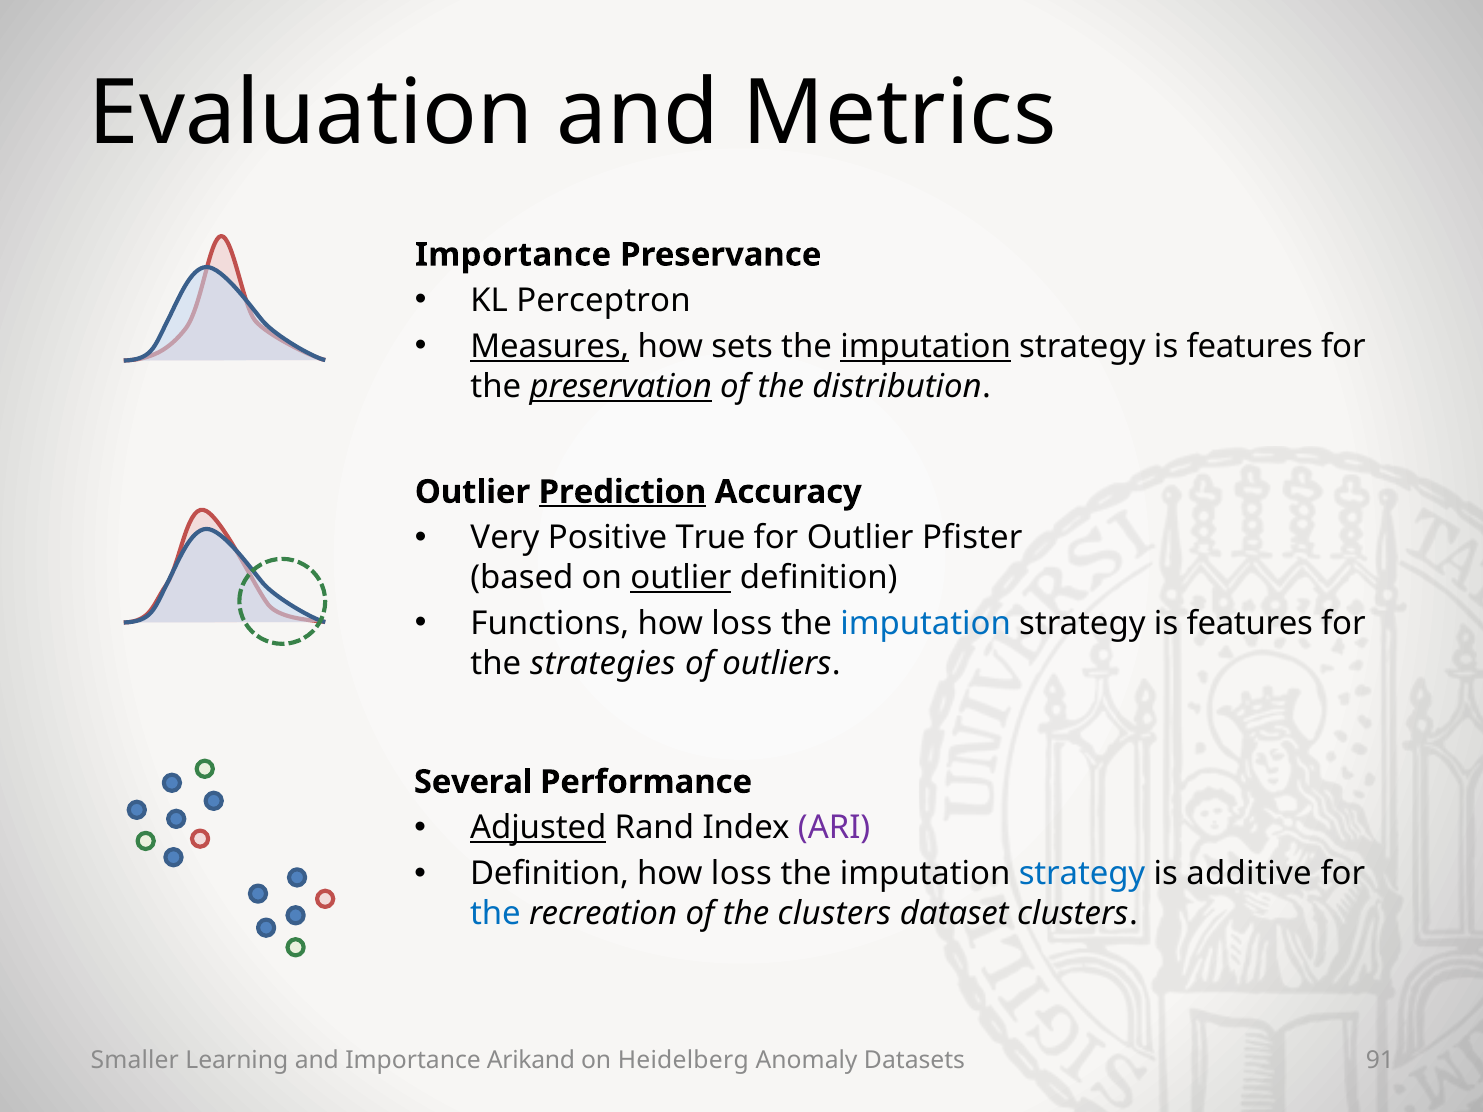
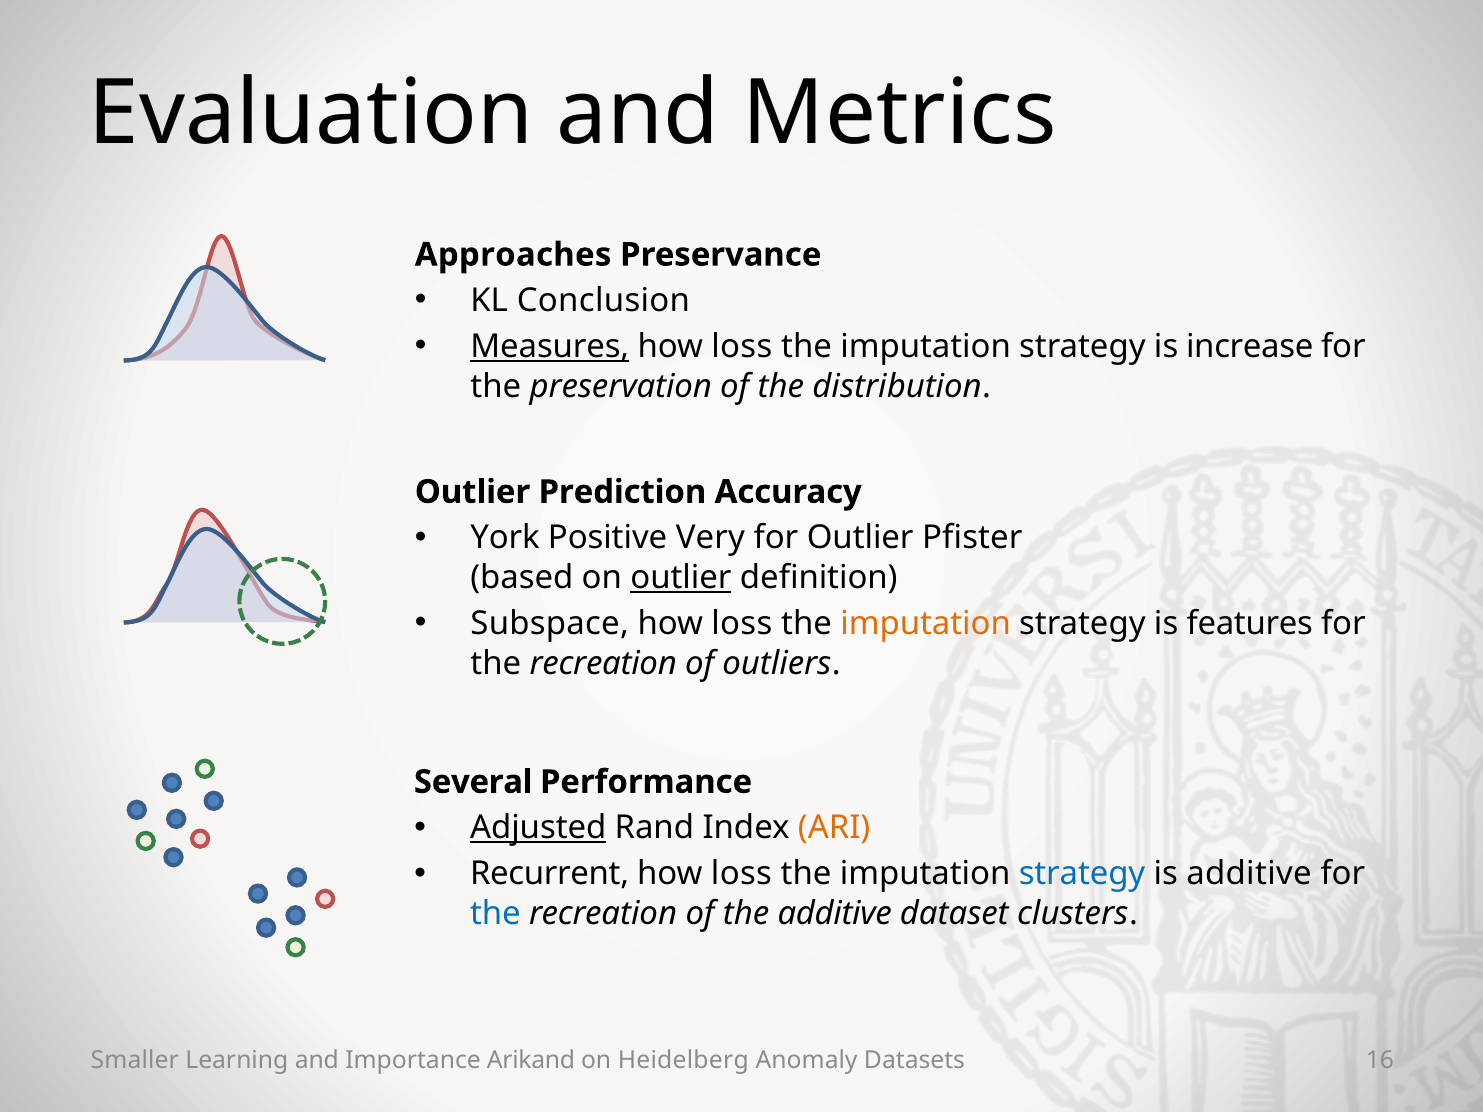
Importance at (513, 255): Importance -> Approaches
Perceptron: Perceptron -> Conclusion
sets at (742, 347): sets -> loss
imputation at (926, 347) underline: present -> none
features at (1250, 347): features -> increase
preservation underline: present -> none
Prediction underline: present -> none
Very: Very -> York
True: True -> Very
Functions: Functions -> Subspace
imputation at (926, 624) colour: blue -> orange
strategies at (603, 663): strategies -> recreation
ARI colour: purple -> orange
Definition at (549, 874): Definition -> Recurrent
the clusters: clusters -> additive
91: 91 -> 16
